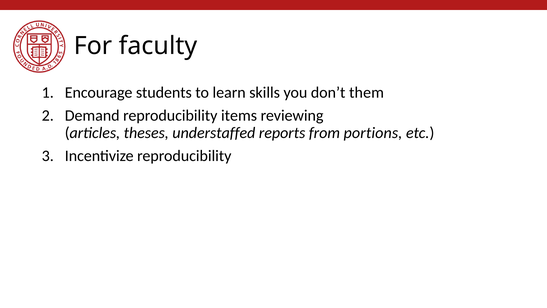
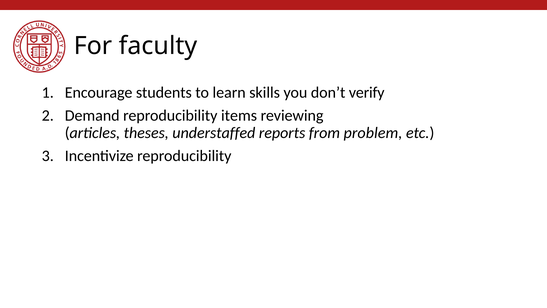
them: them -> verify
portions: portions -> problem
